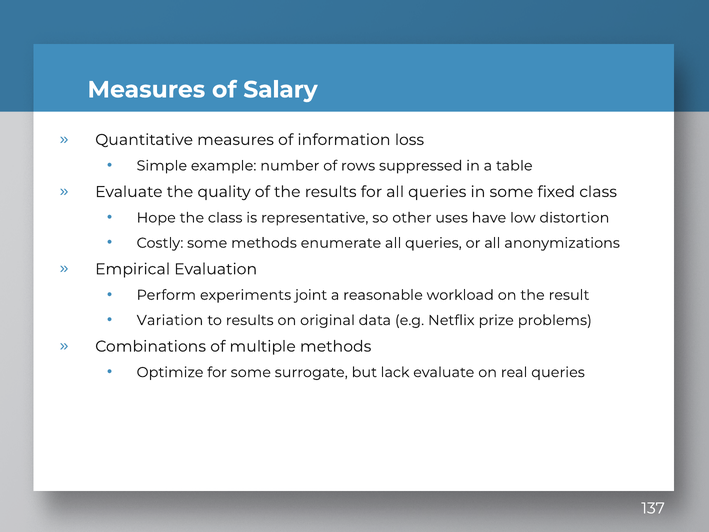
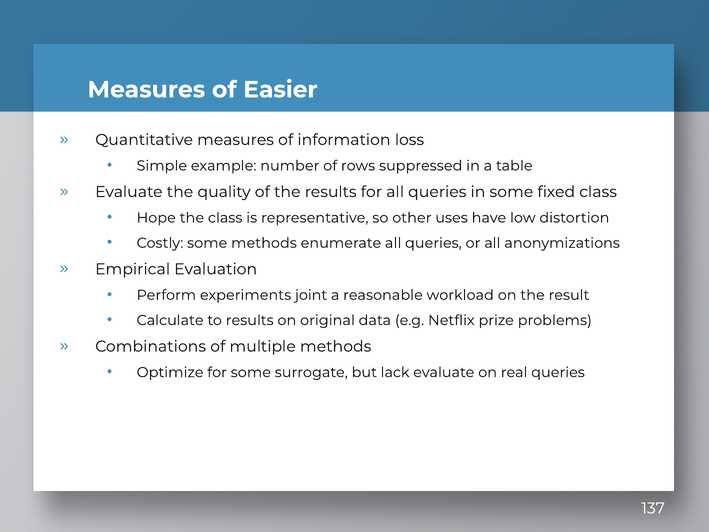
Salary: Salary -> Easier
Variation: Variation -> Calculate
